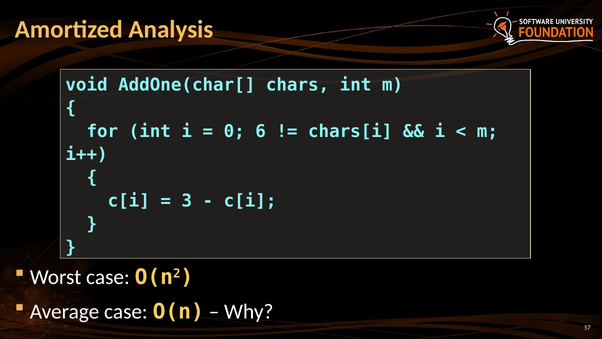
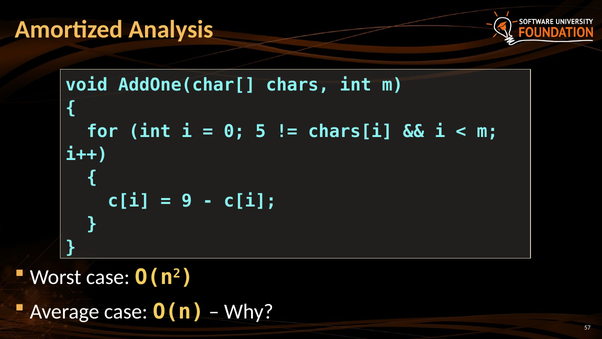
6: 6 -> 5
3: 3 -> 9
